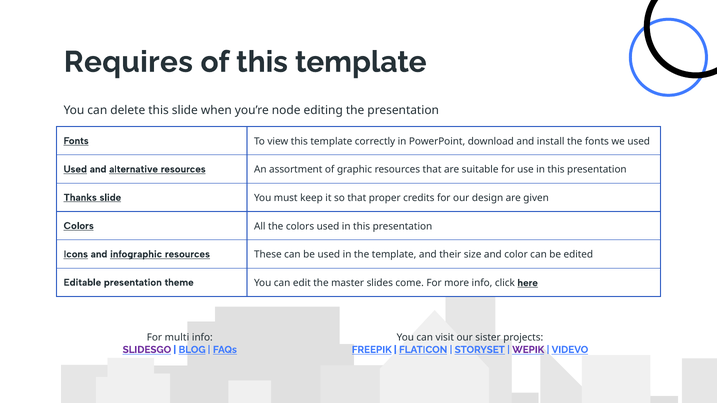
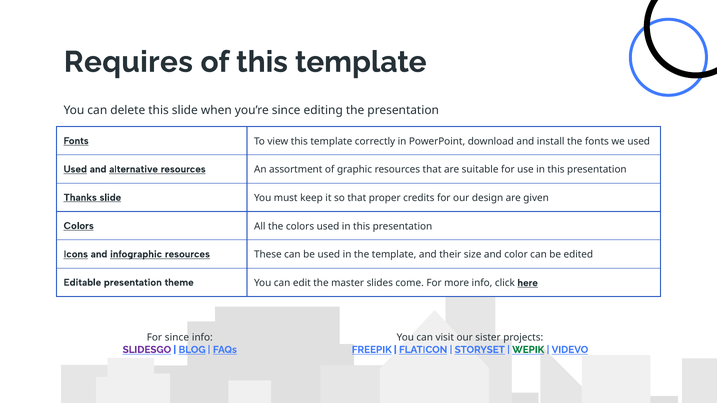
you’re node: node -> since
For multi: multi -> since
WEPIK colour: purple -> green
